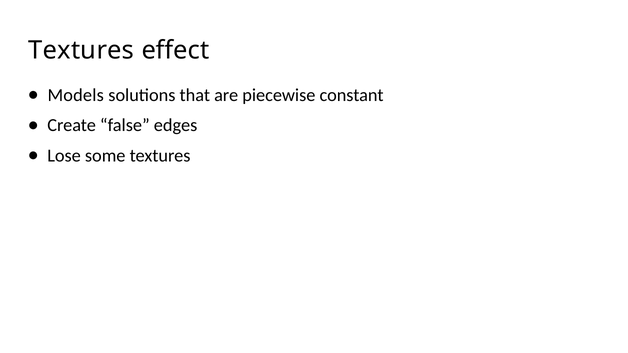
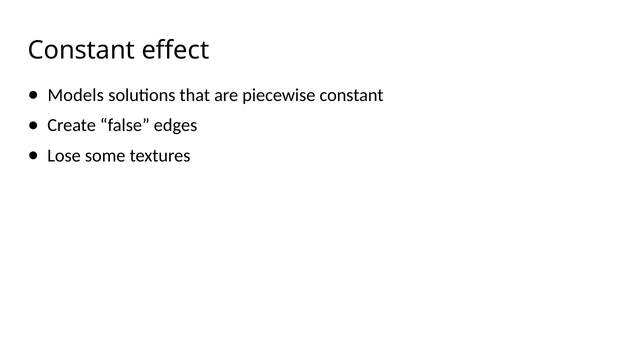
Textures at (81, 50): Textures -> Constant
